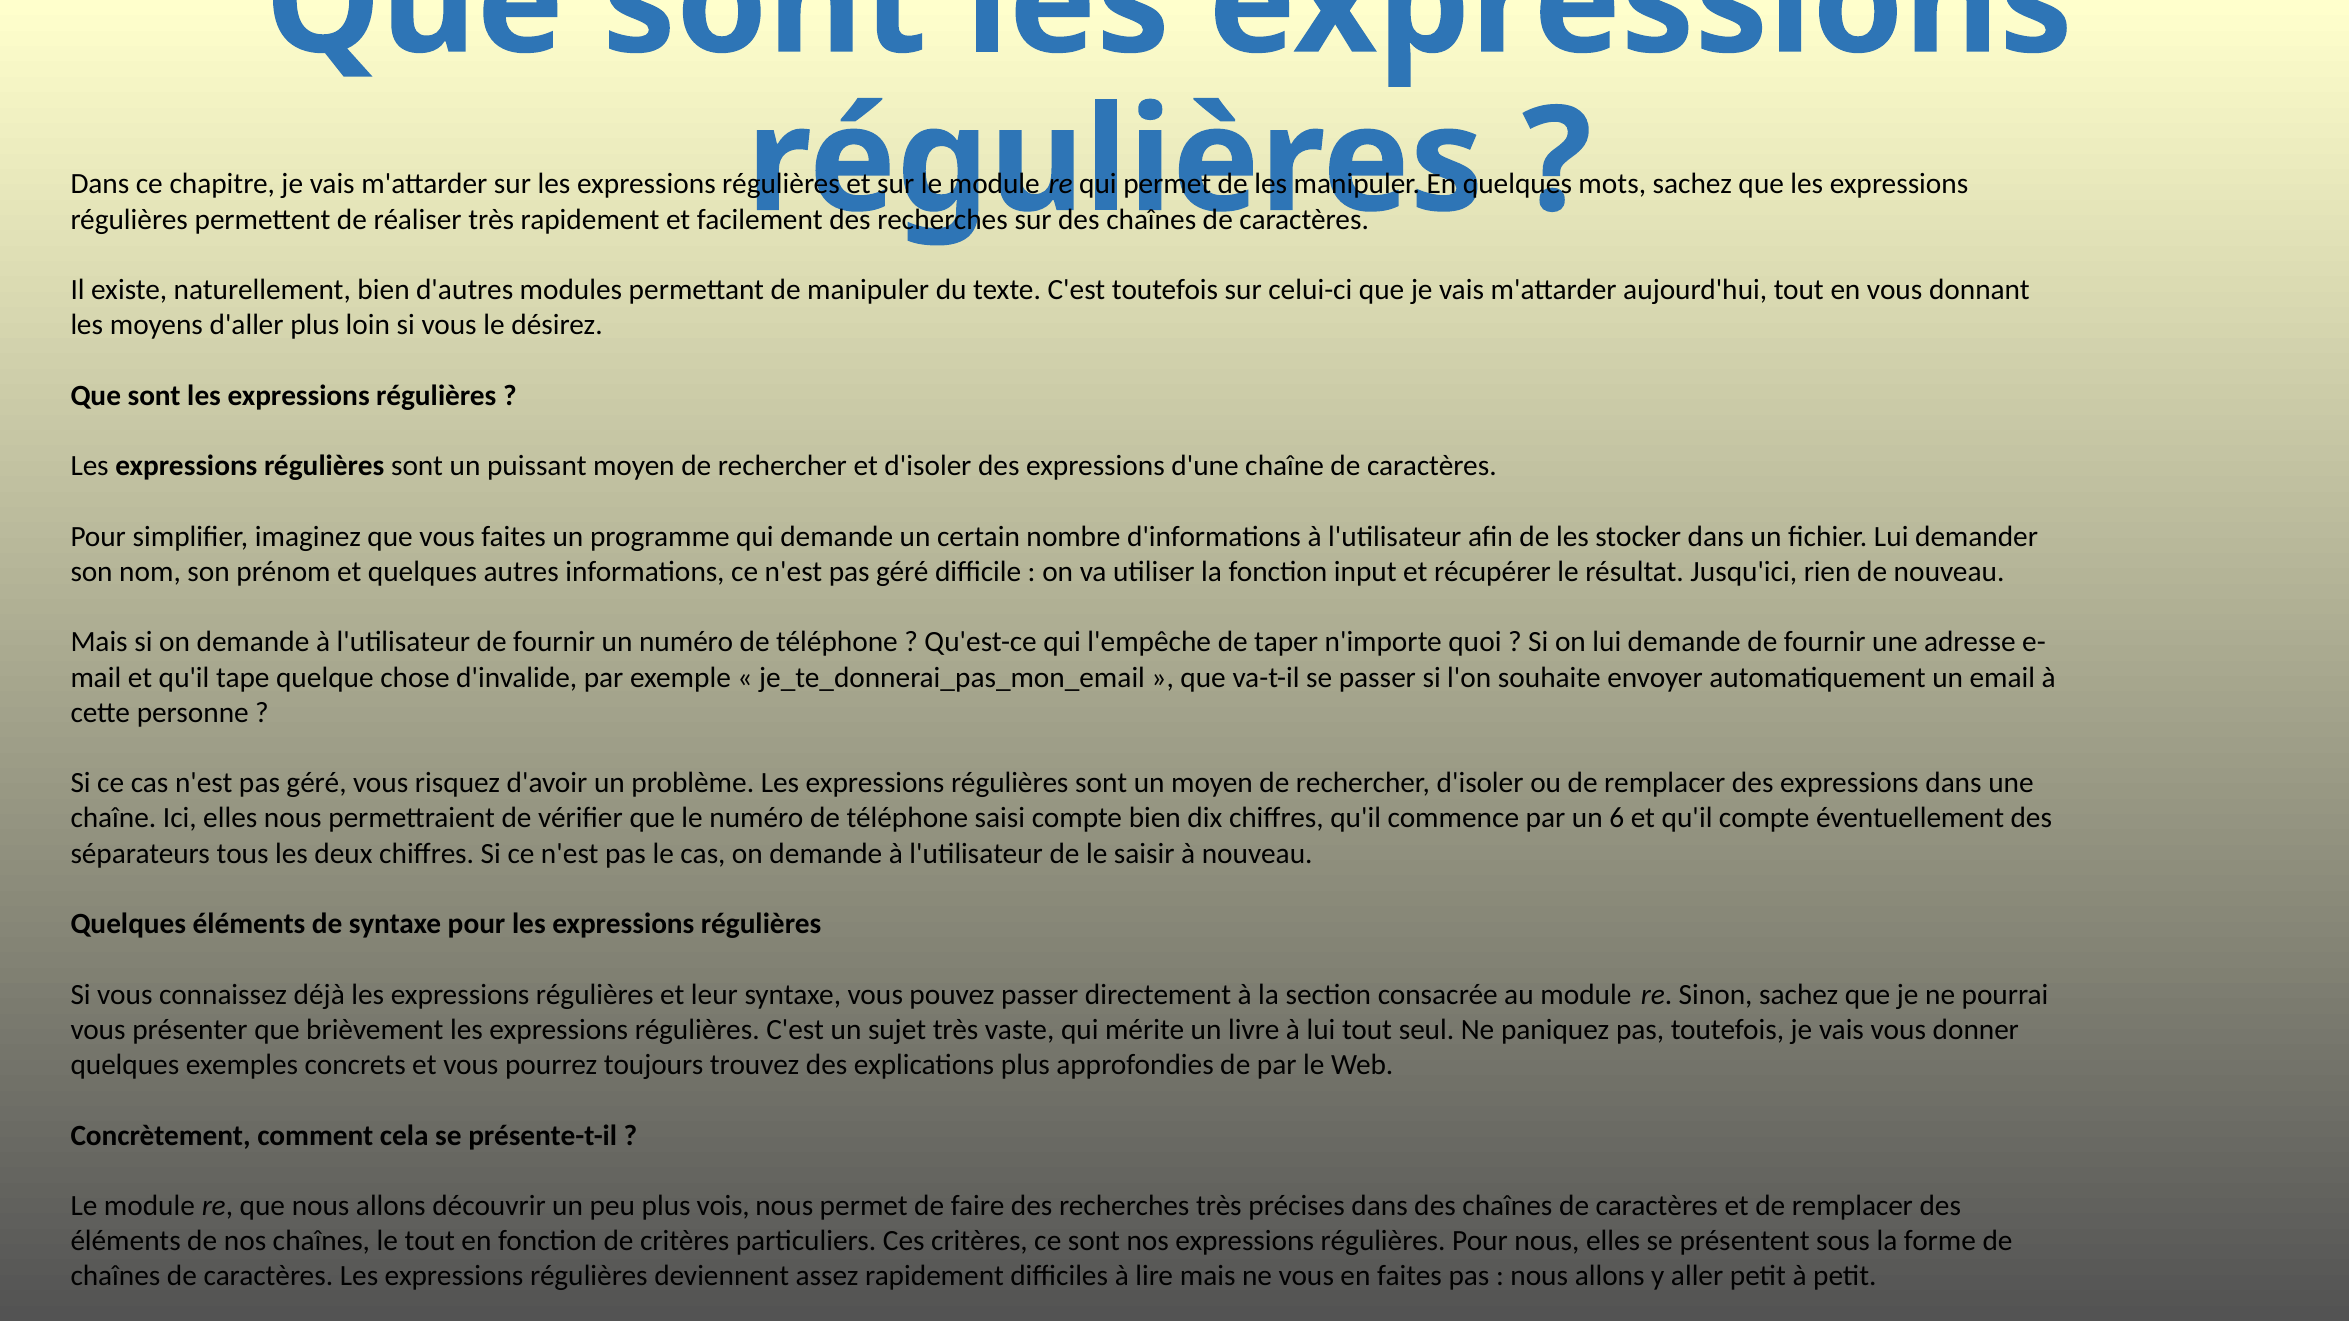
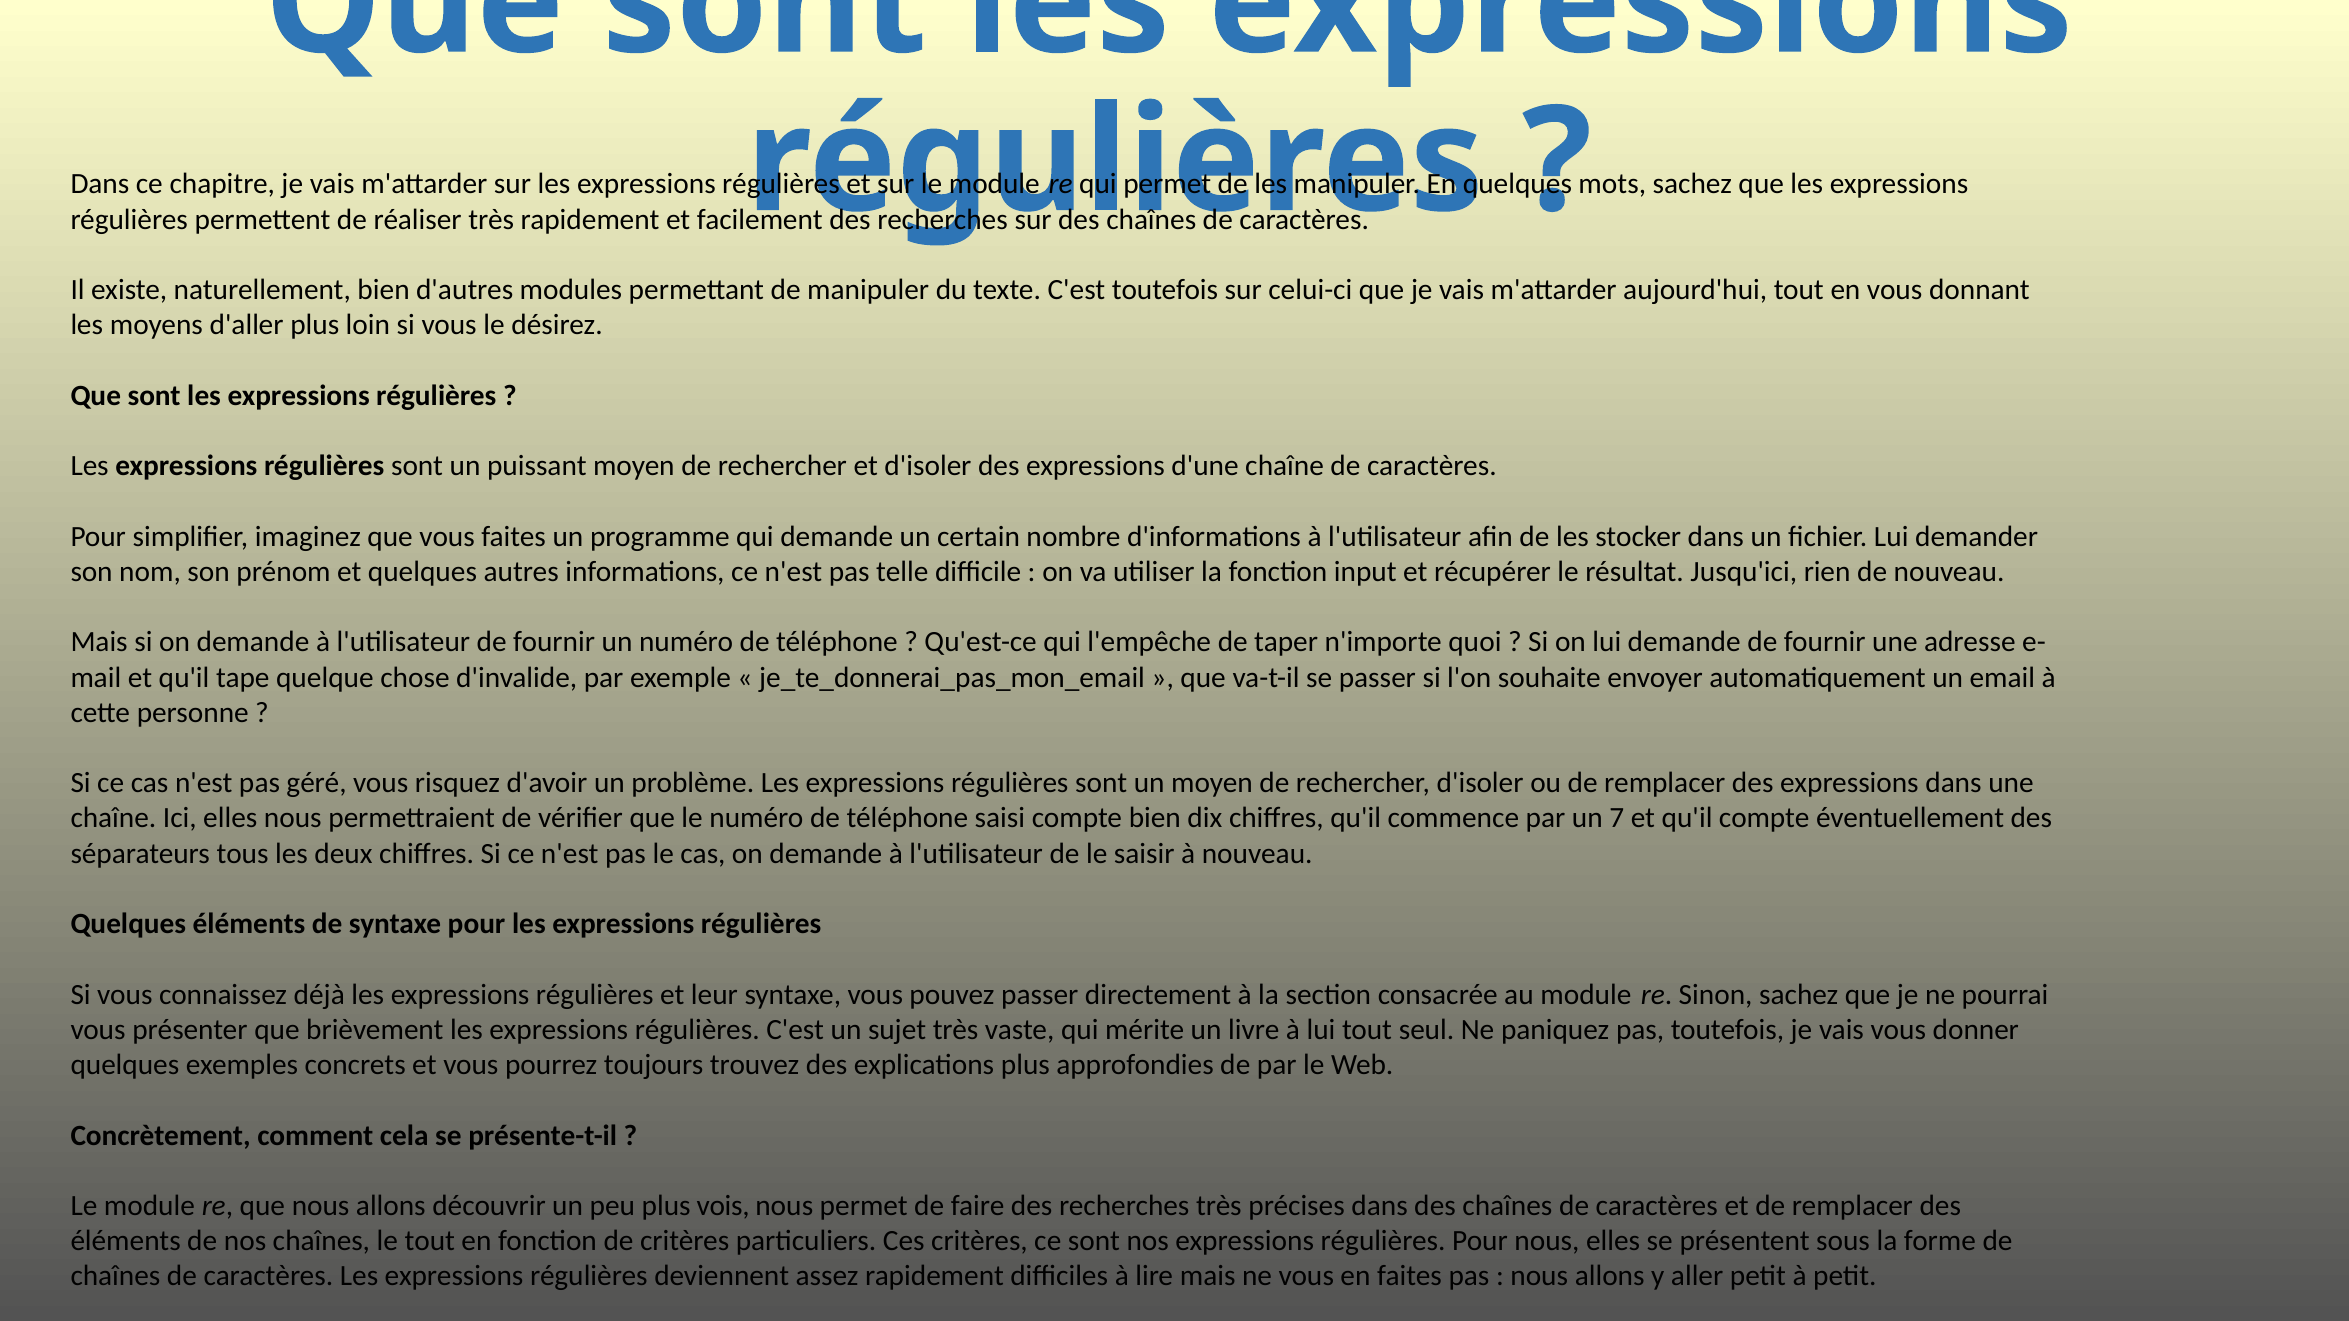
ce n'est pas géré: géré -> telle
6: 6 -> 7
